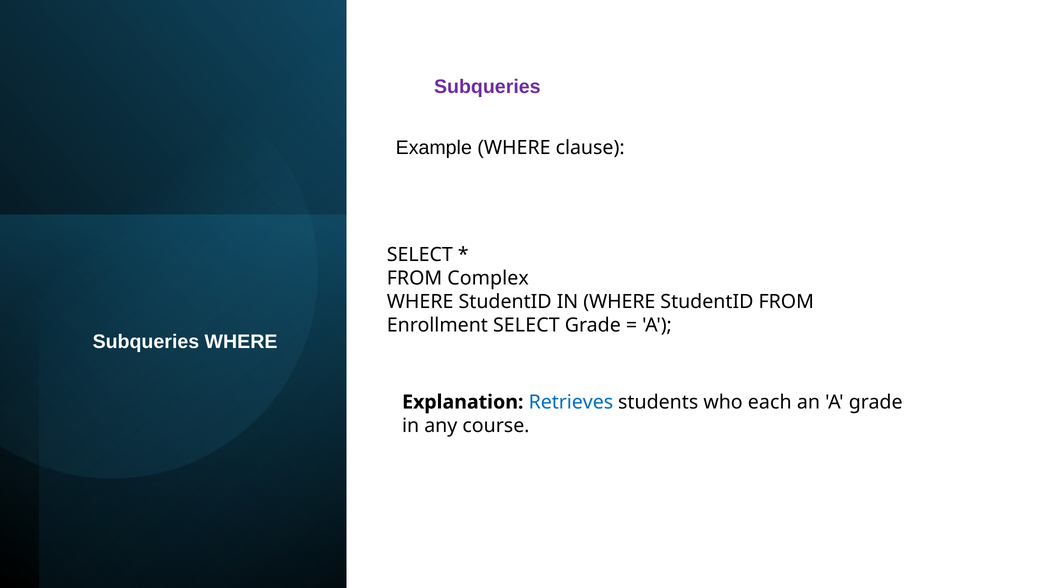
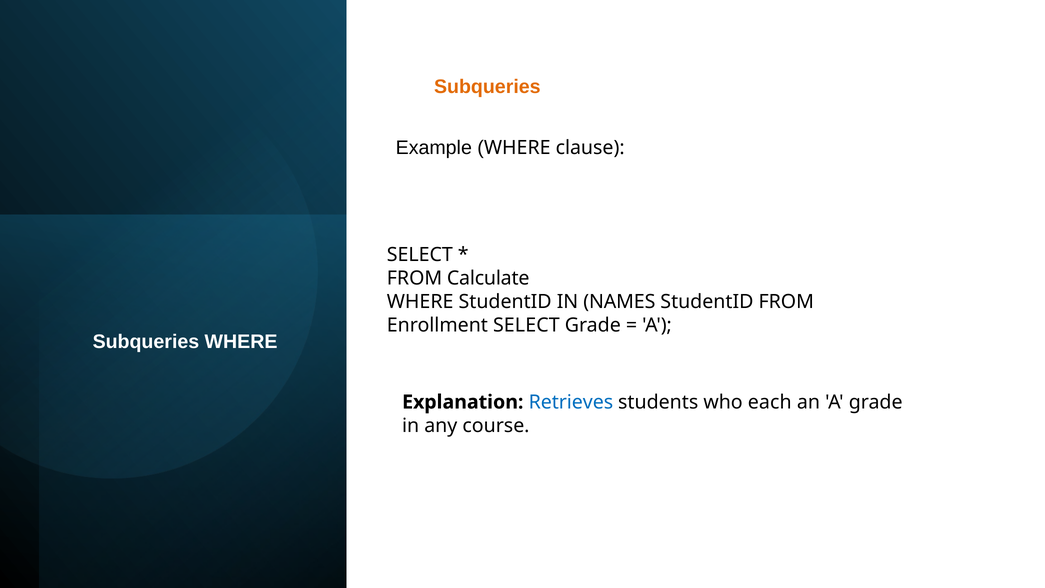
Subqueries at (487, 87) colour: purple -> orange
Complex: Complex -> Calculate
IN WHERE: WHERE -> NAMES
